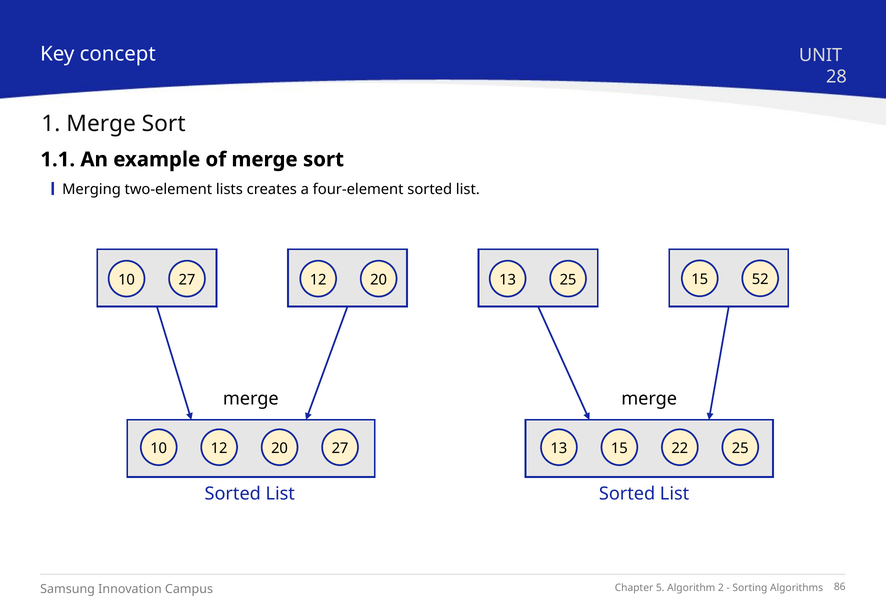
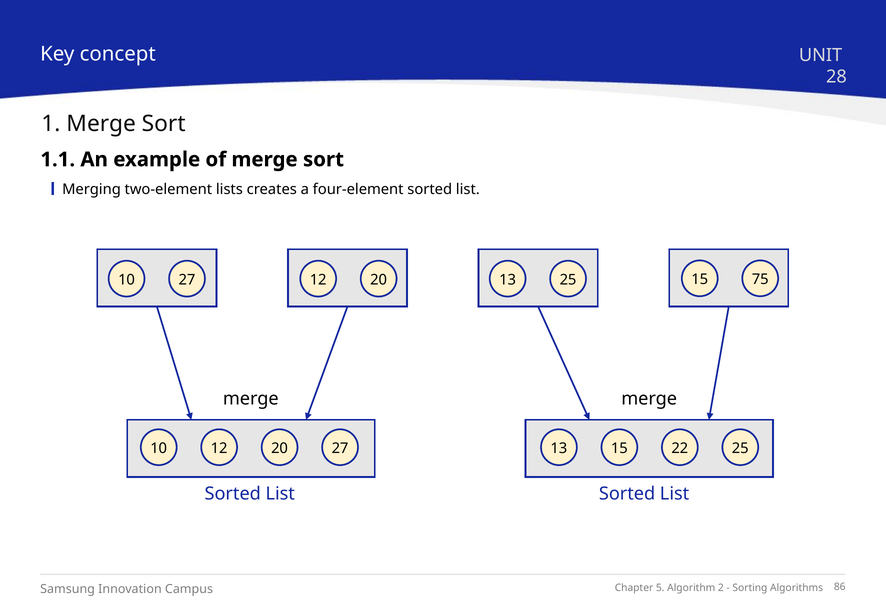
52: 52 -> 75
